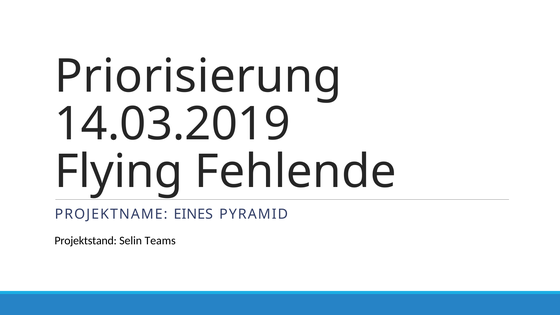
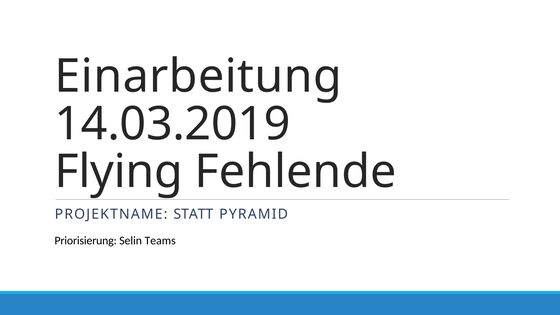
Priorisierung: Priorisierung -> Einarbeitung
EINES: EINES -> STATT
Projektstand: Projektstand -> Priorisierung
